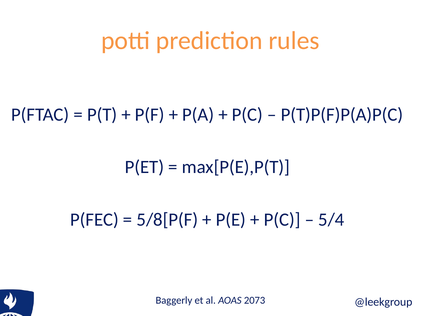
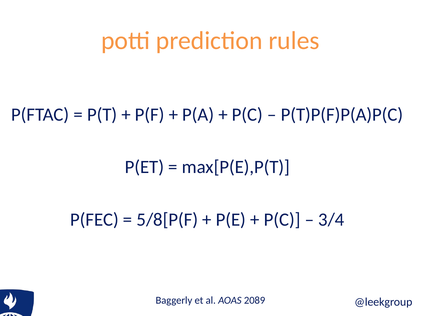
5/4: 5/4 -> 3/4
2073: 2073 -> 2089
